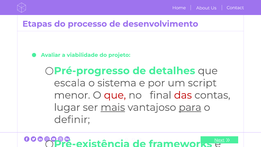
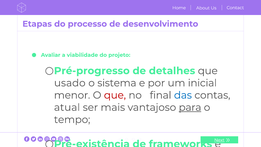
escala: escala -> usado
script: script -> inicial
das colour: red -> blue
lugar: lugar -> atual
mais underline: present -> none
definir: definir -> tempo
